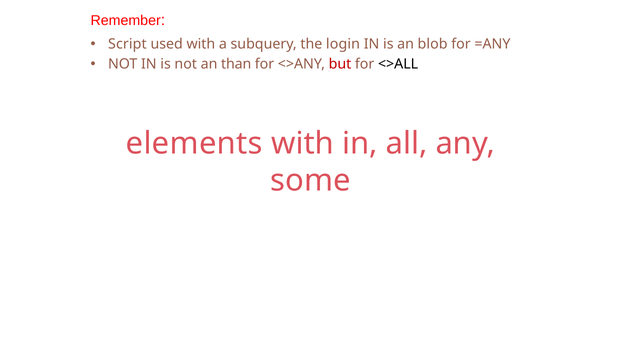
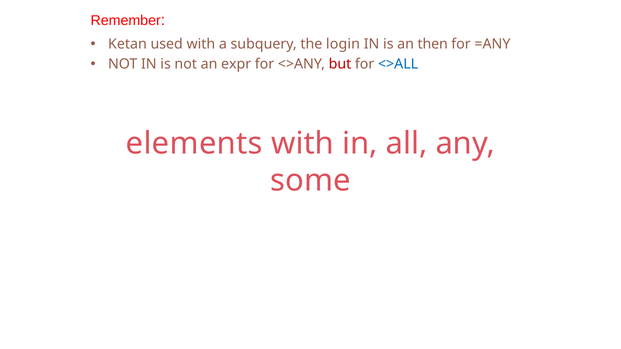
Script: Script -> Ketan
blob: blob -> then
than: than -> expr
<>ALL colour: black -> blue
